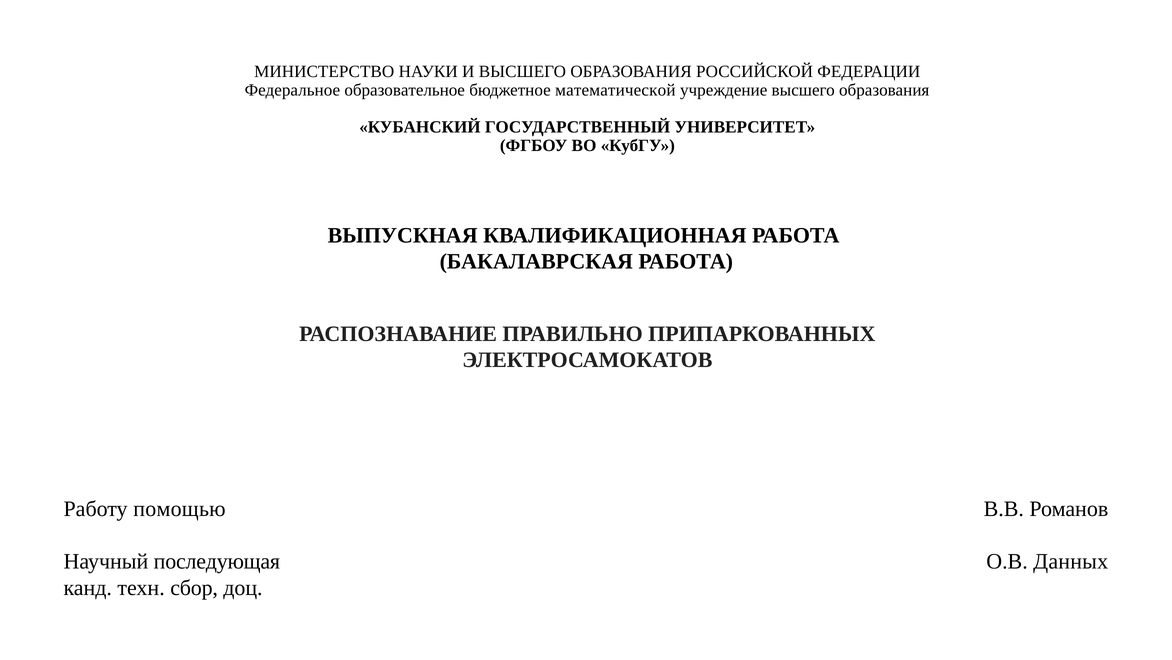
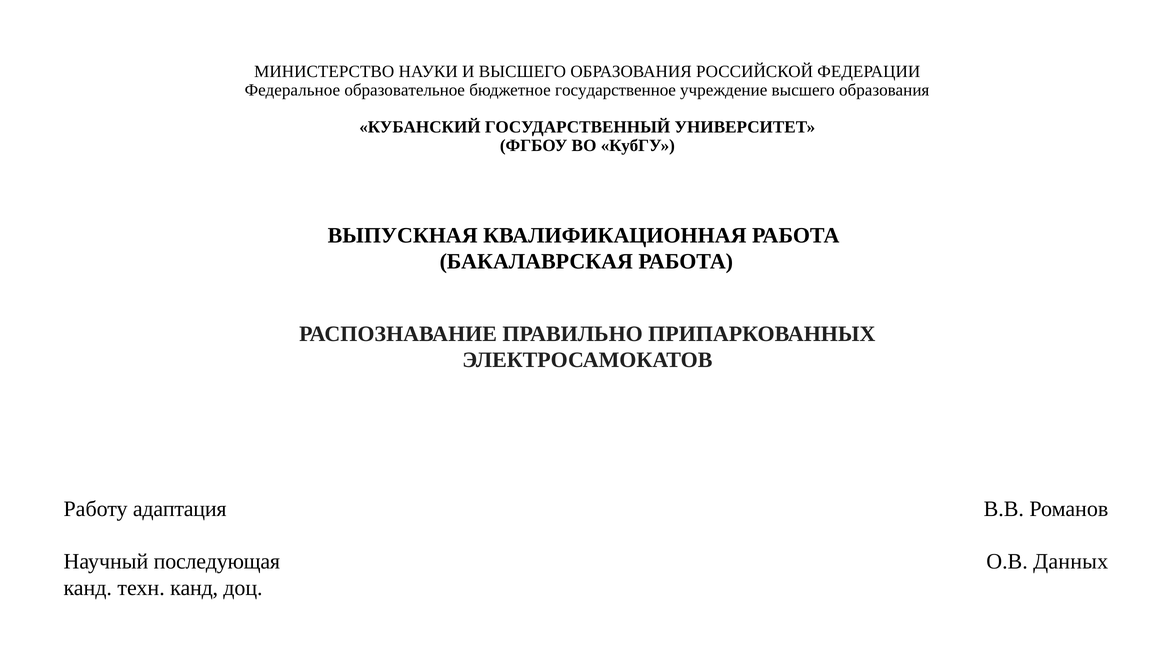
математической: математической -> государственное
помощью: помощью -> адаптация
техн сбор: сбор -> канд
